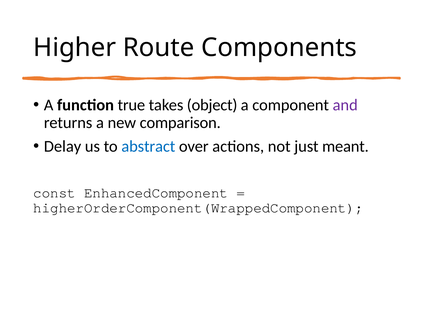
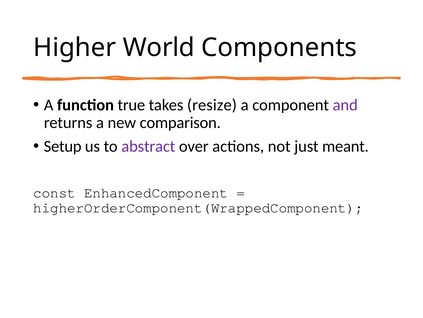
Route: Route -> World
object: object -> resize
Delay: Delay -> Setup
abstract colour: blue -> purple
